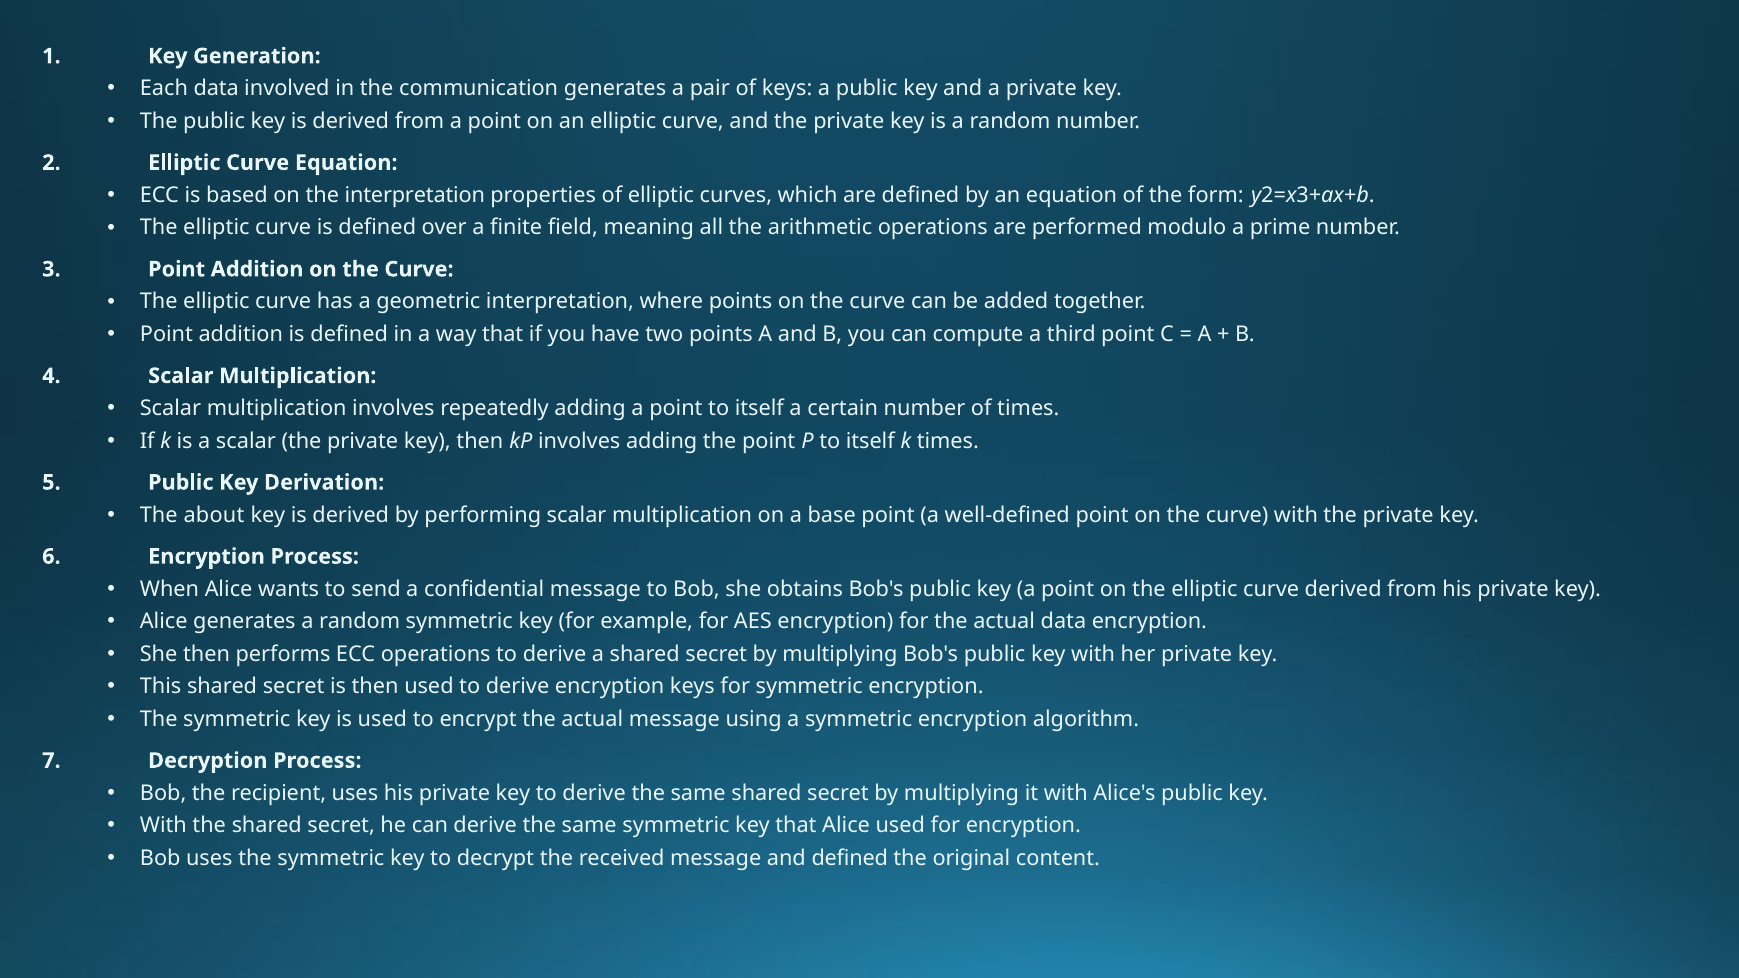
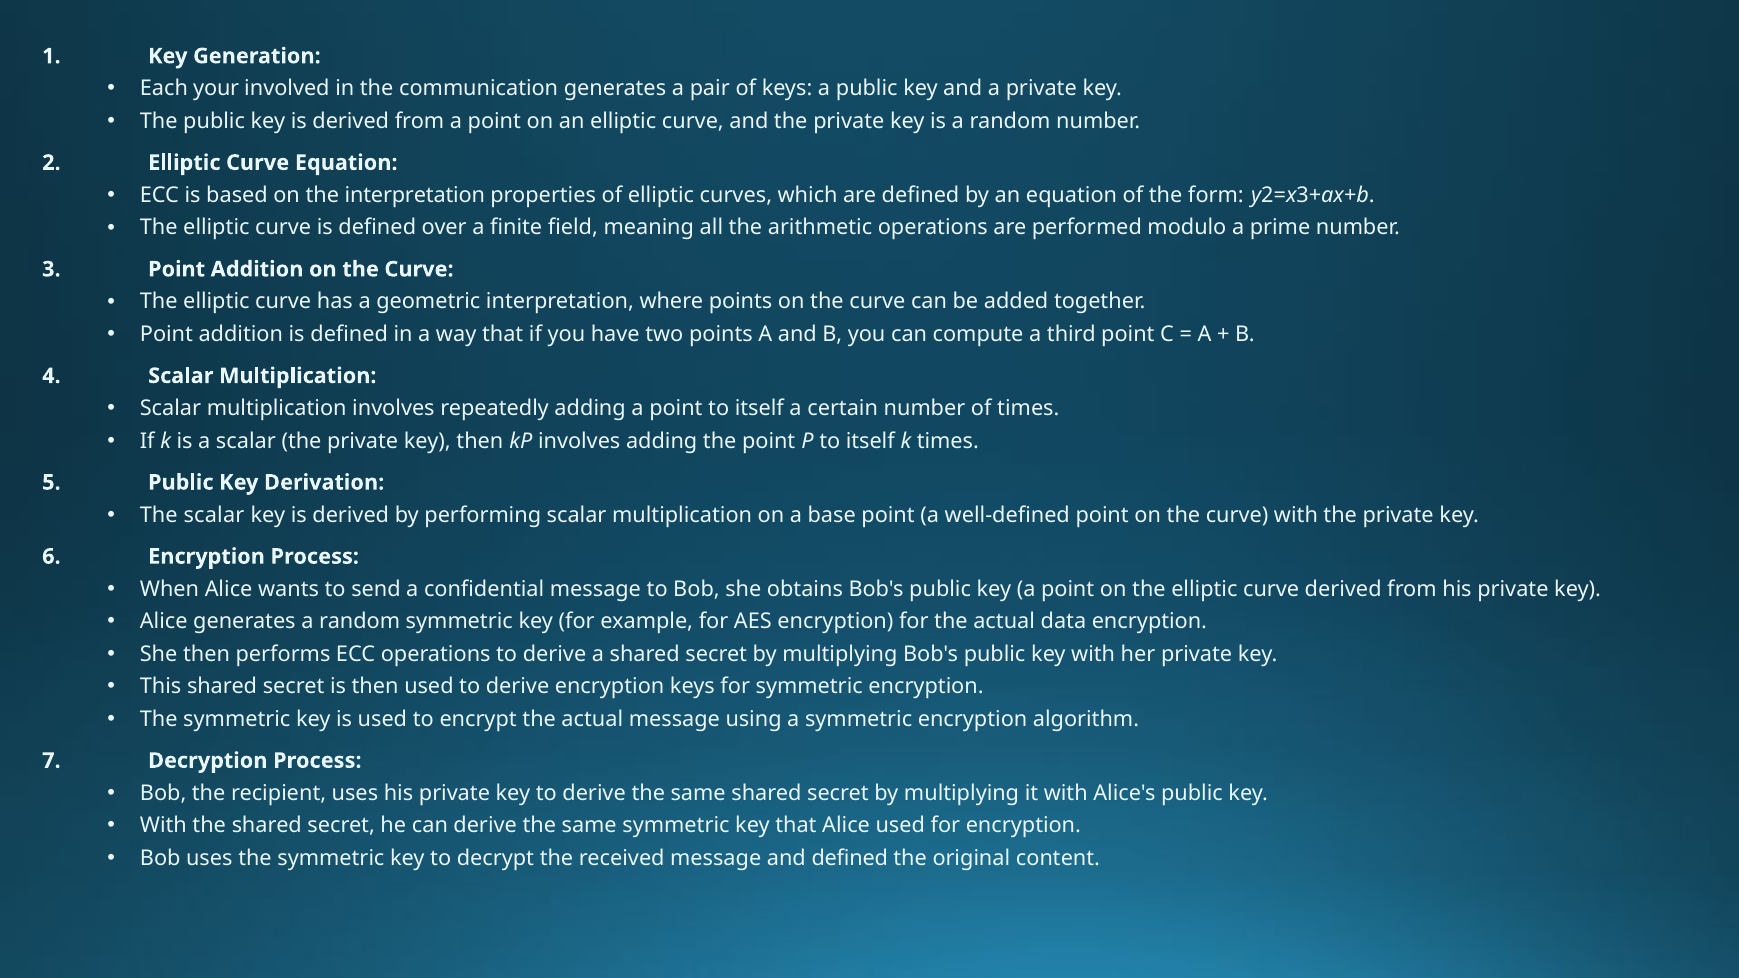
Each data: data -> your
The about: about -> scalar
